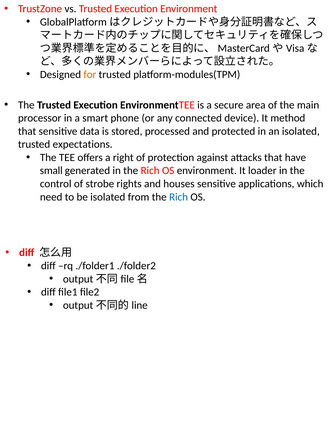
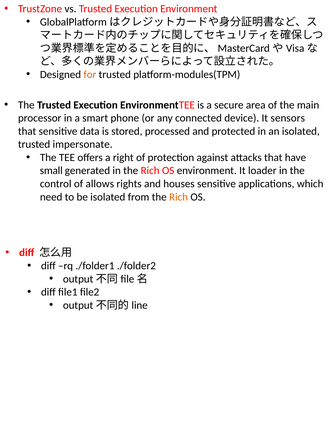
method: method -> sensors
expectations: expectations -> impersonate
strobe: strobe -> allows
Rich at (179, 197) colour: blue -> orange
